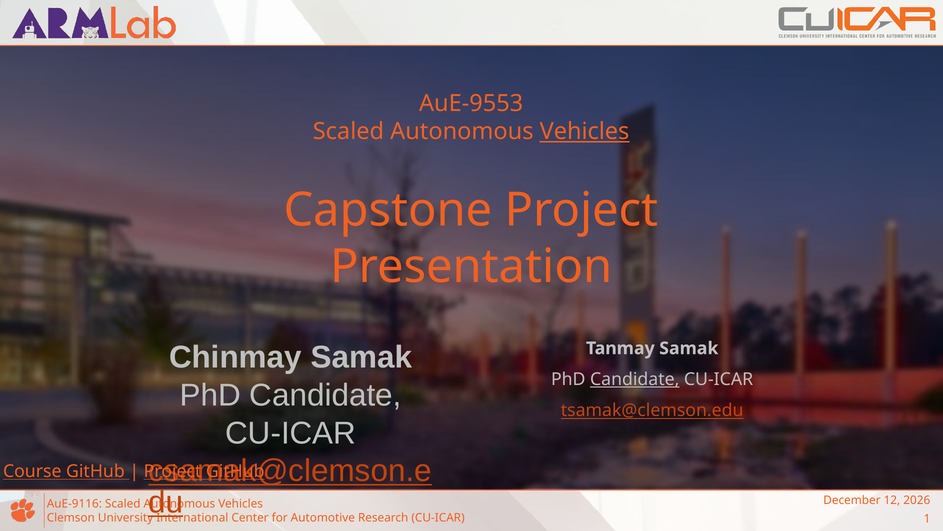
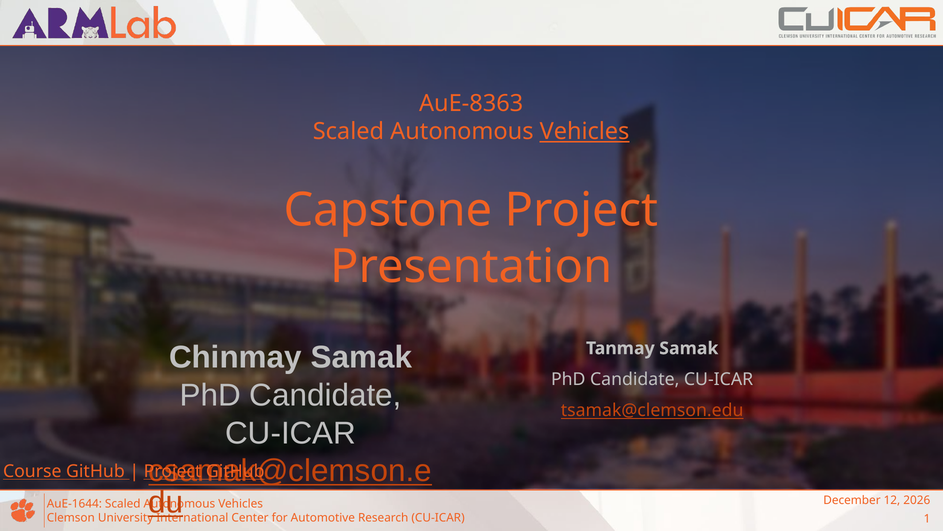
AuE-9553: AuE-9553 -> AuE-8363
Candidate at (635, 379) underline: present -> none
AuE-9116: AuE-9116 -> AuE-1644
